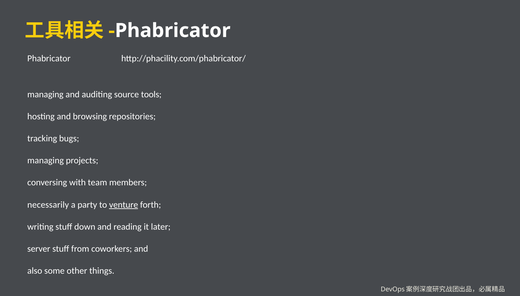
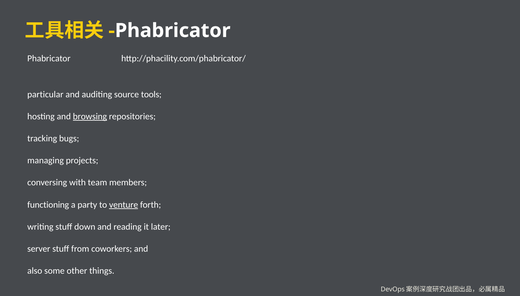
managing at (45, 95): managing -> particular
browsing underline: none -> present
necessarily: necessarily -> functioning
